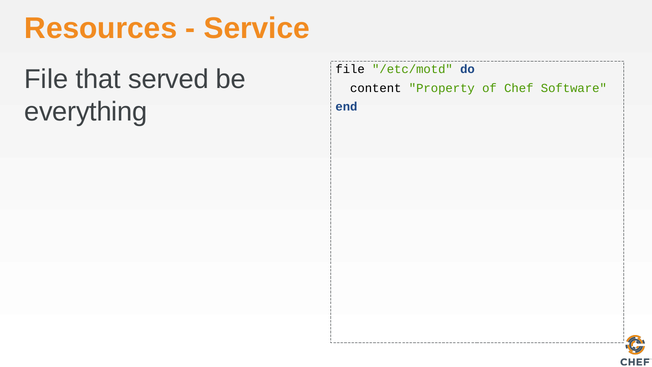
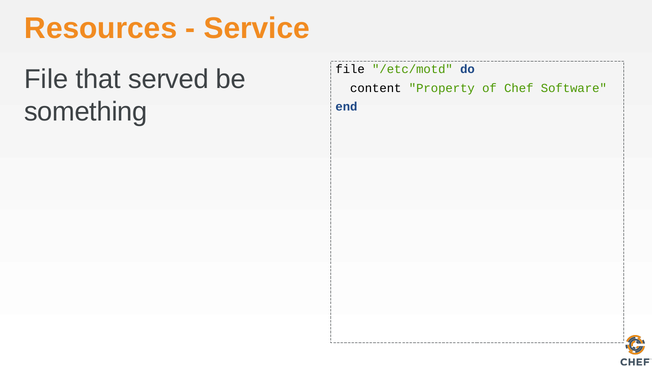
everything: everything -> something
